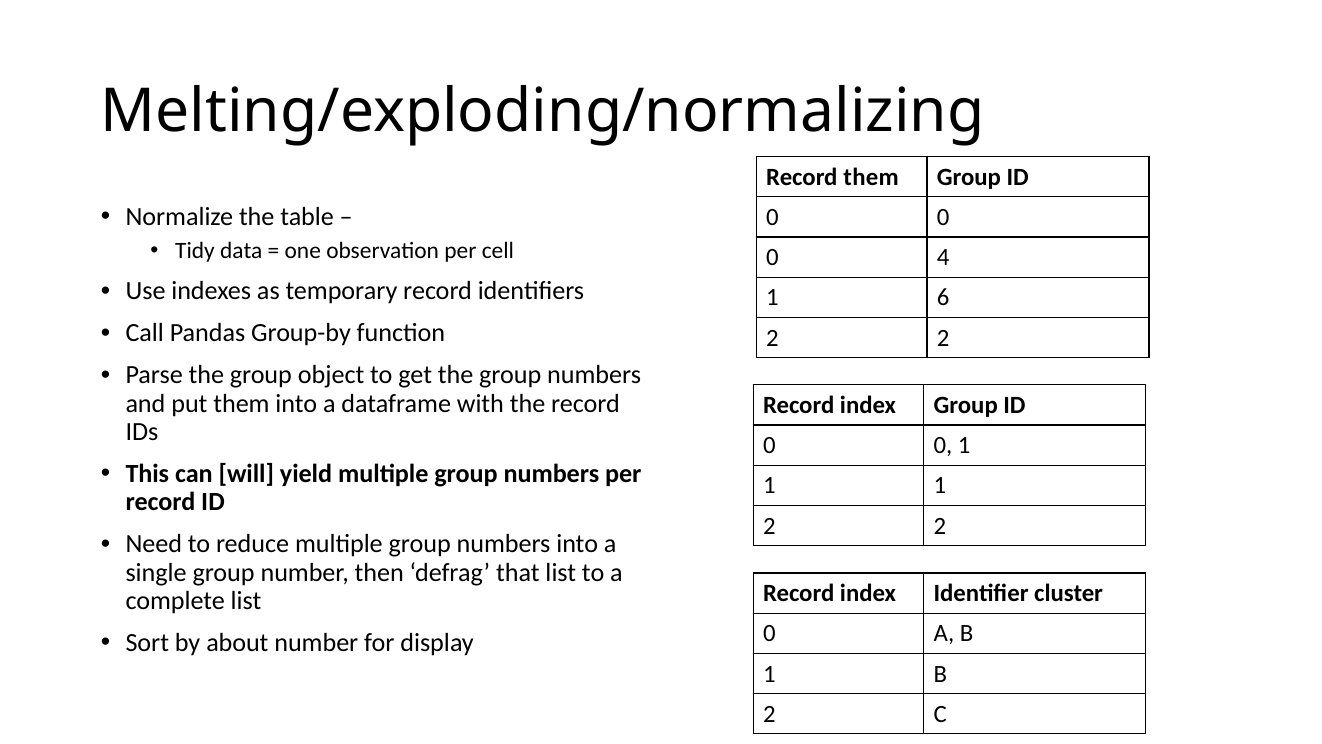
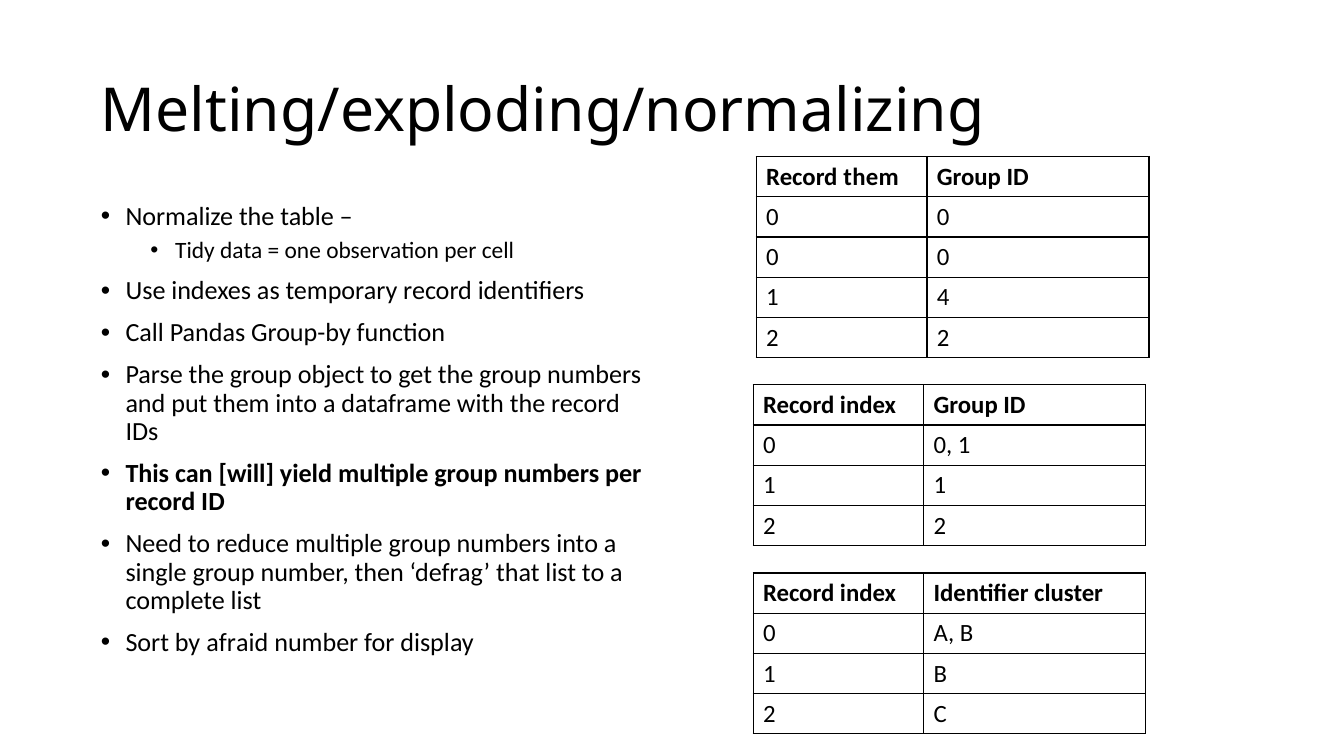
4 at (943, 257): 4 -> 0
6: 6 -> 4
about: about -> afraid
